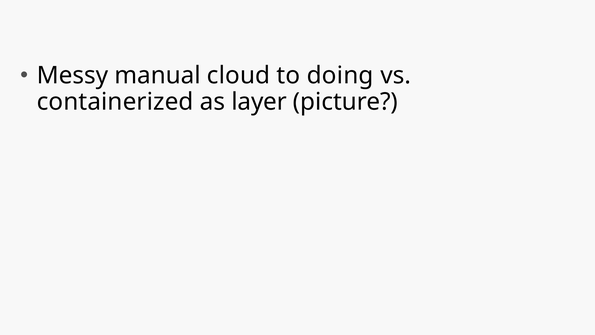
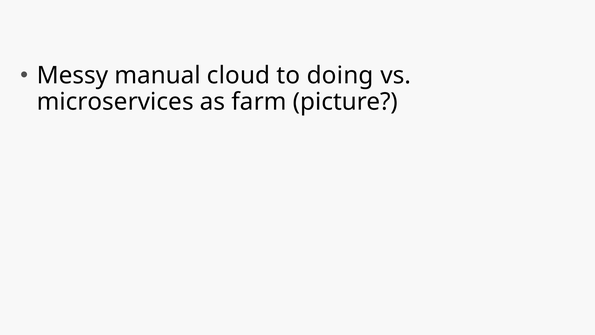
containerized: containerized -> microservices
layer: layer -> farm
